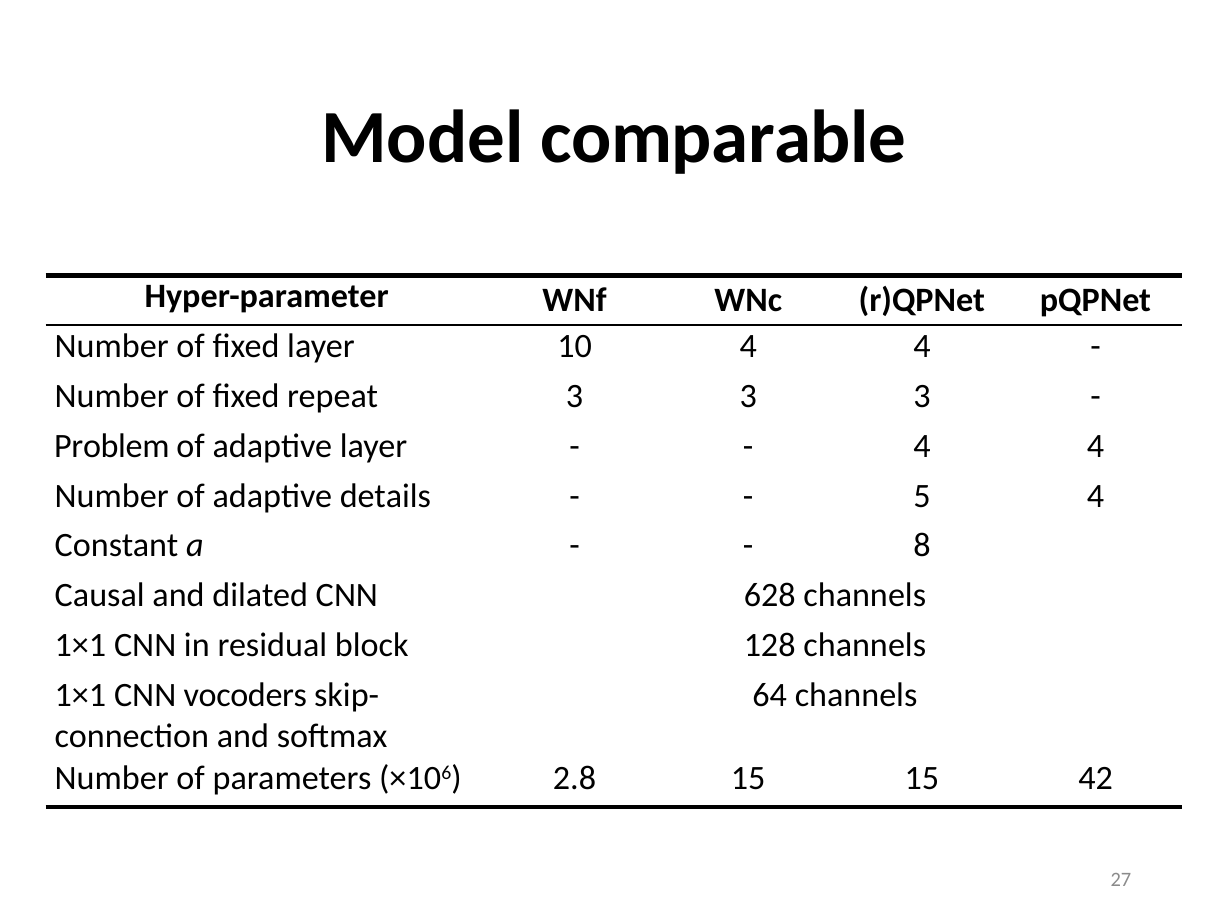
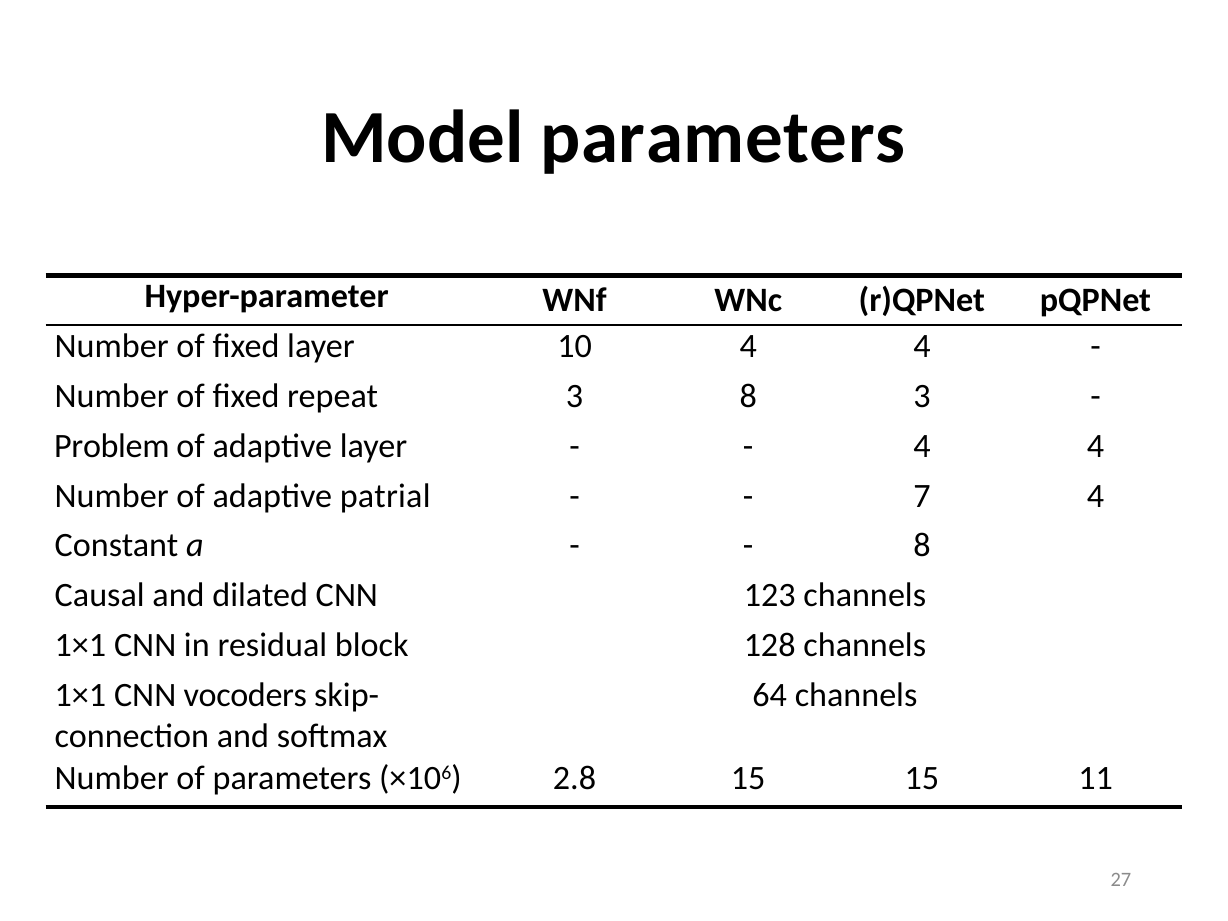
Model comparable: comparable -> parameters
repeat 3 3: 3 -> 8
details: details -> patrial
5: 5 -> 7
628: 628 -> 123
42: 42 -> 11
